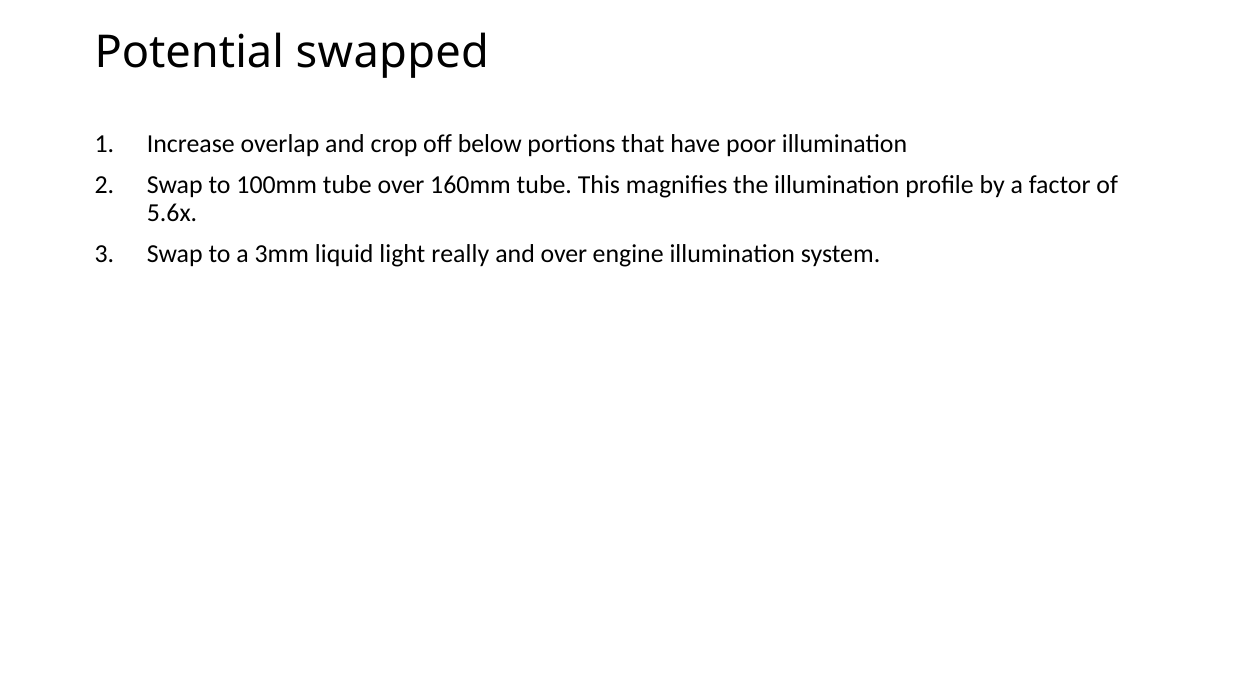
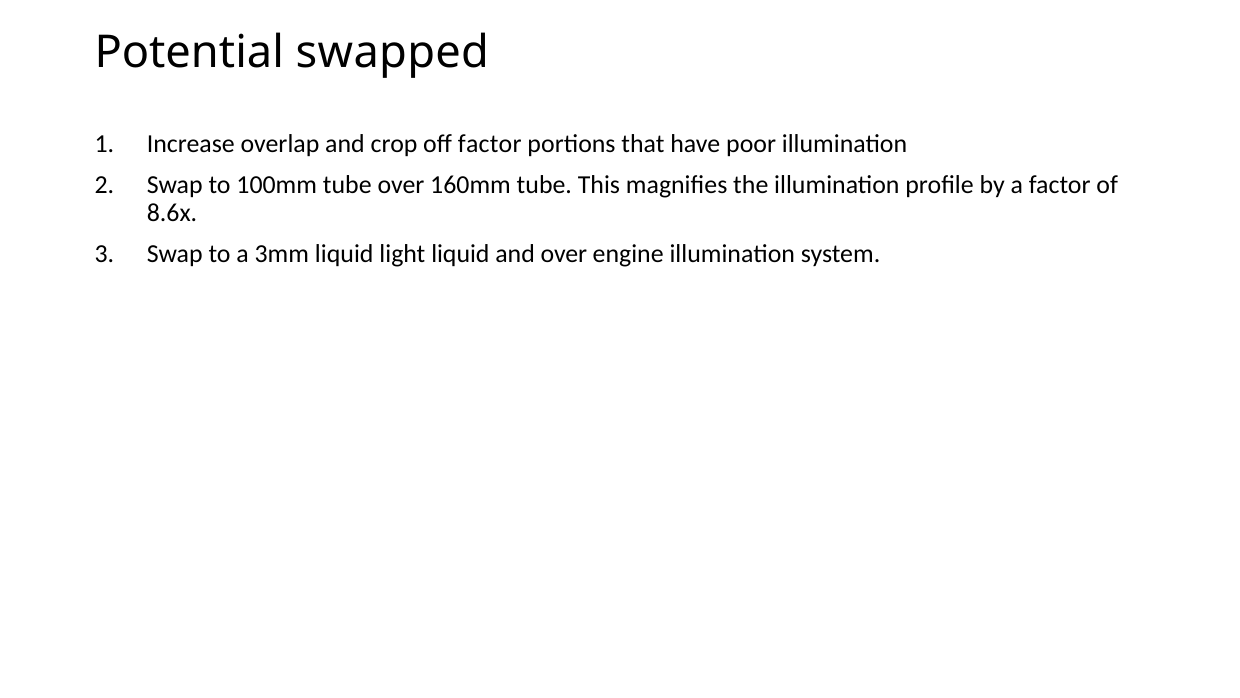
off below: below -> factor
5.6x: 5.6x -> 8.6x
light really: really -> liquid
